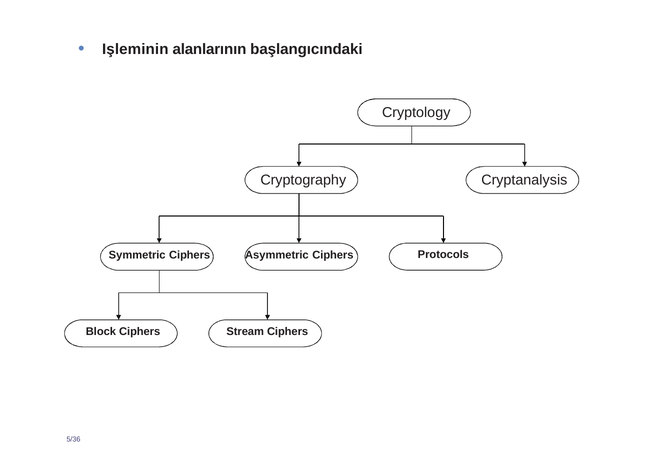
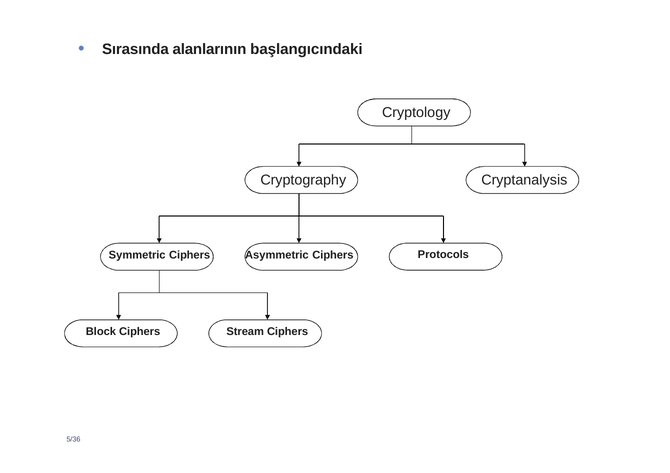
Işleminin: Işleminin -> Sırasında
